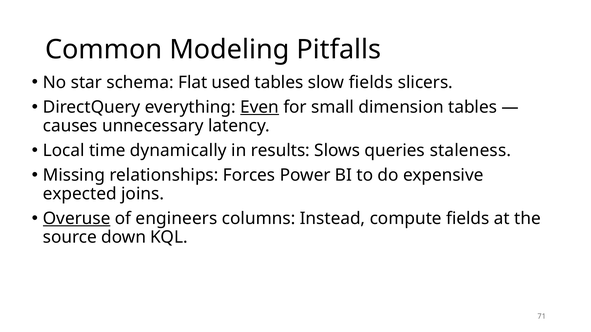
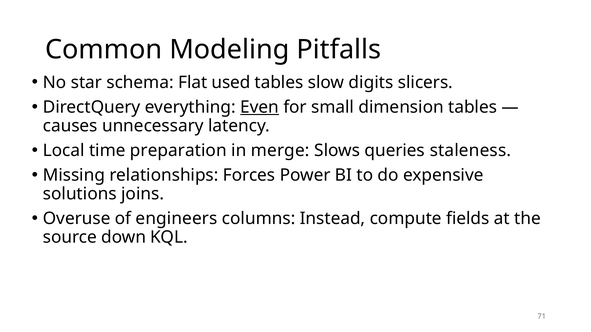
slow fields: fields -> digits
dynamically: dynamically -> preparation
results: results -> merge
expected: expected -> solutions
Overuse underline: present -> none
